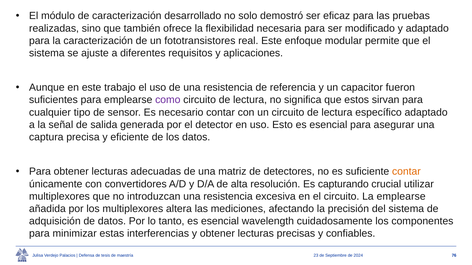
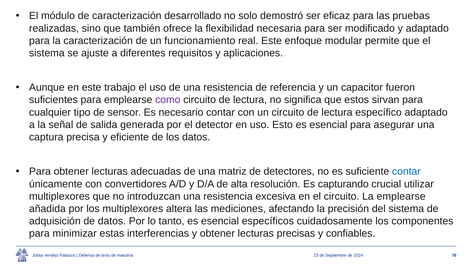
fototransistores: fototransistores -> funcionamiento
contar at (406, 172) colour: orange -> blue
wavelength: wavelength -> específicos
